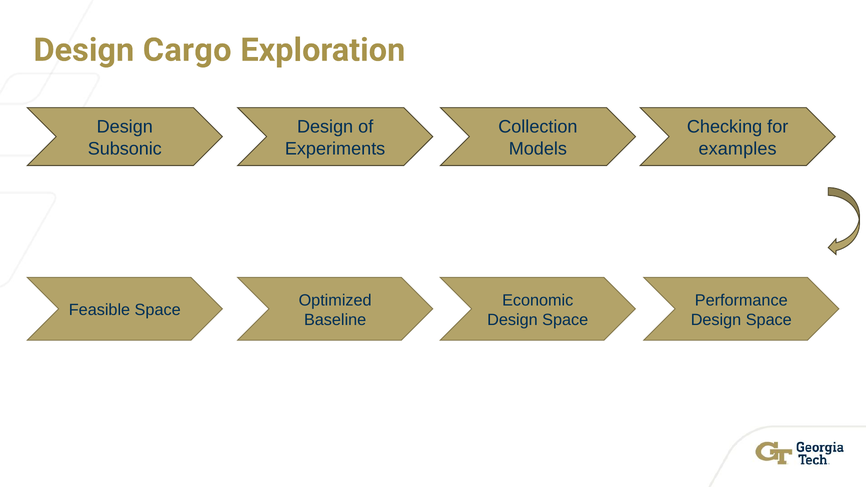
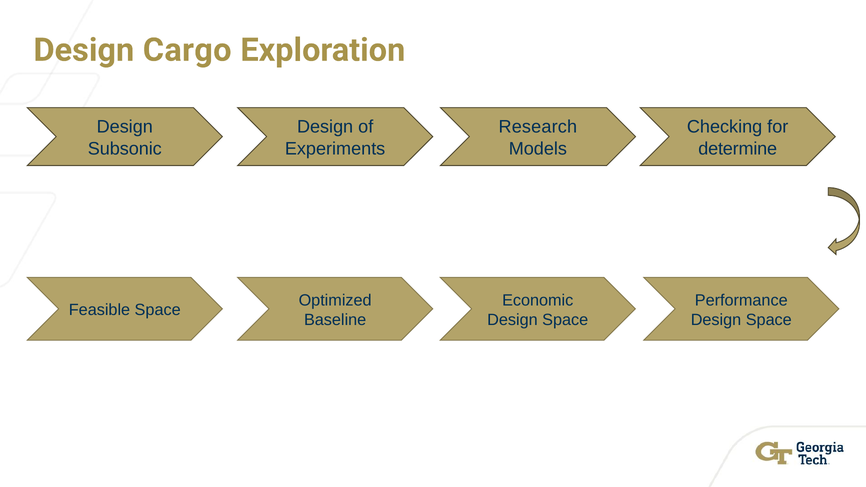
Collection: Collection -> Research
examples: examples -> determine
